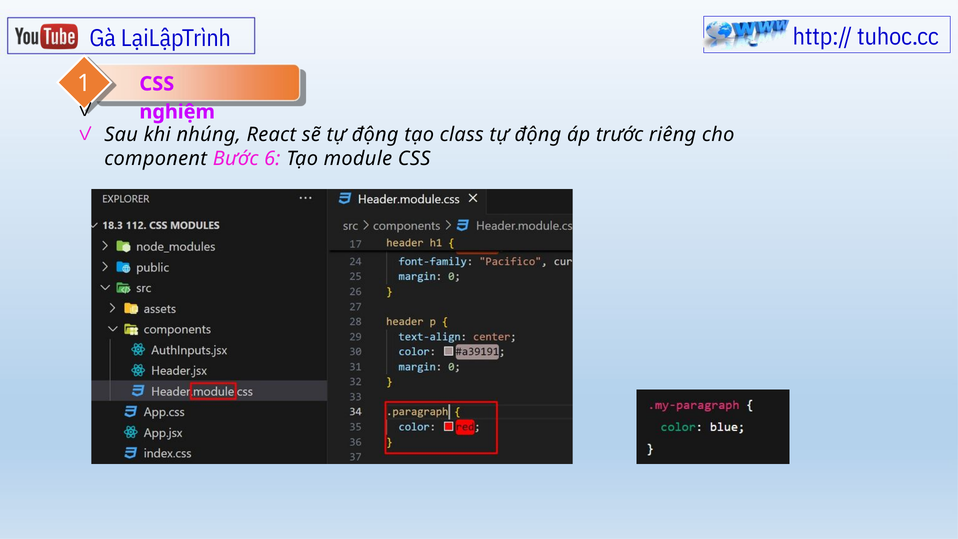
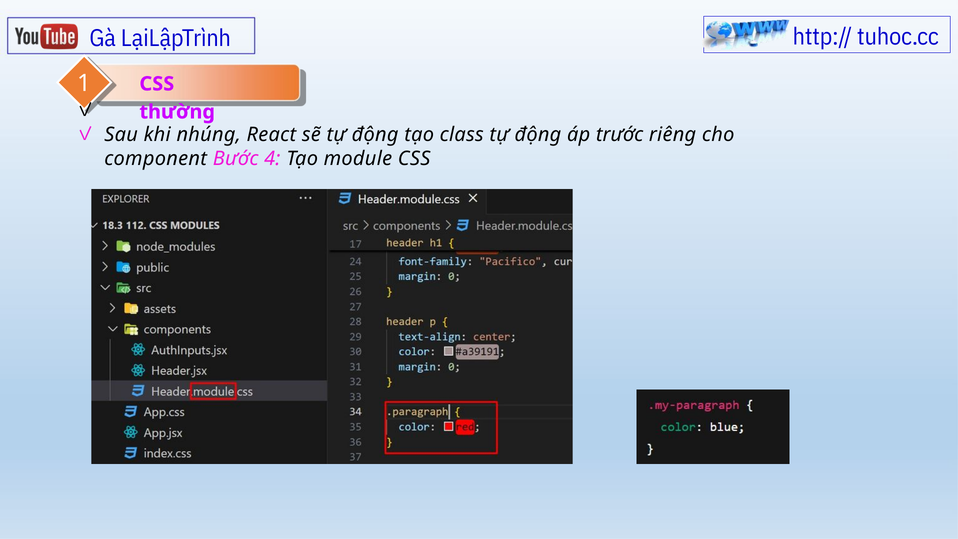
nghiệm: nghiệm -> thường
6: 6 -> 4
